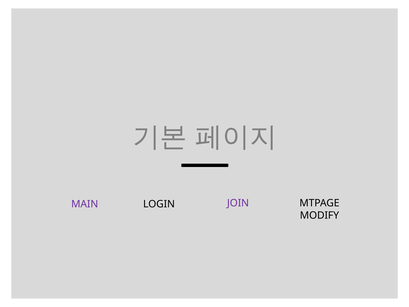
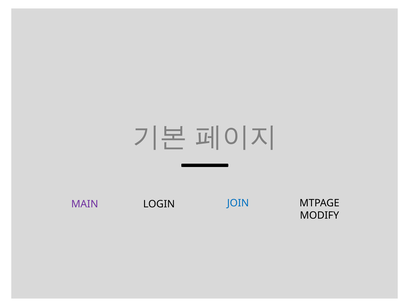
JOIN colour: purple -> blue
